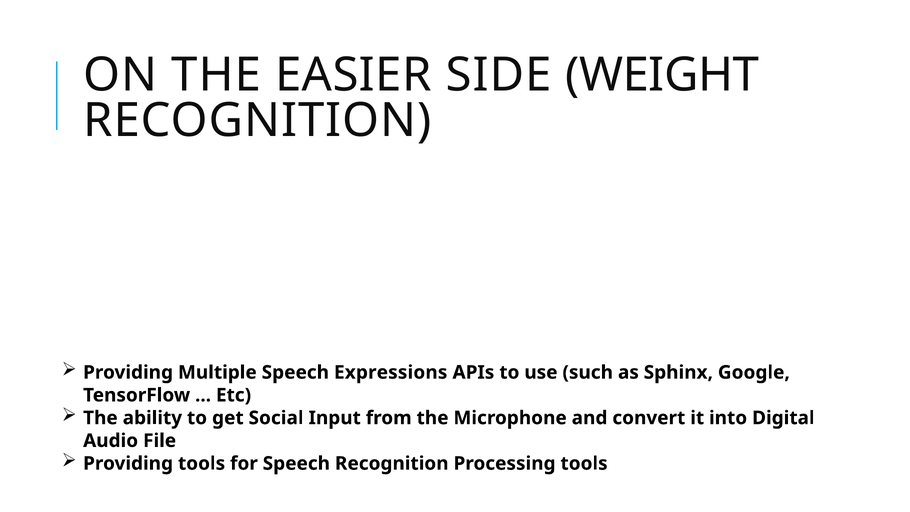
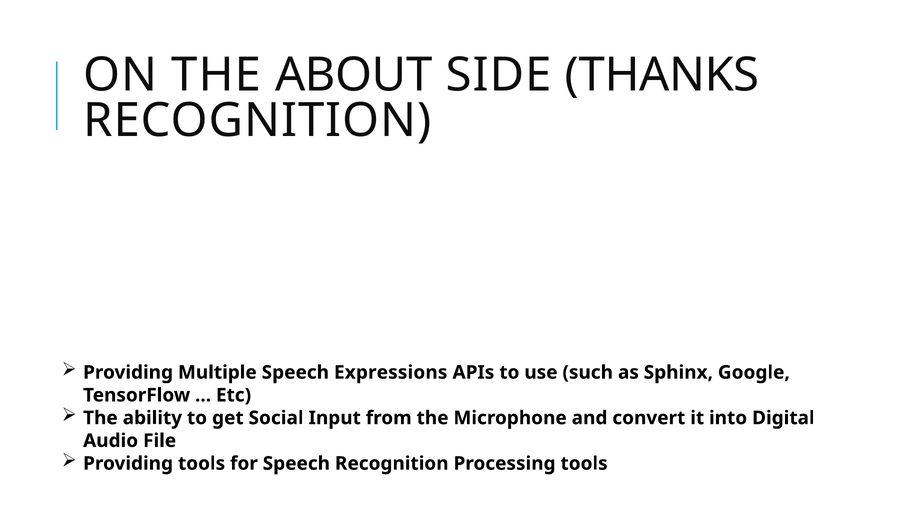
EASIER: EASIER -> ABOUT
WEIGHT: WEIGHT -> THANKS
